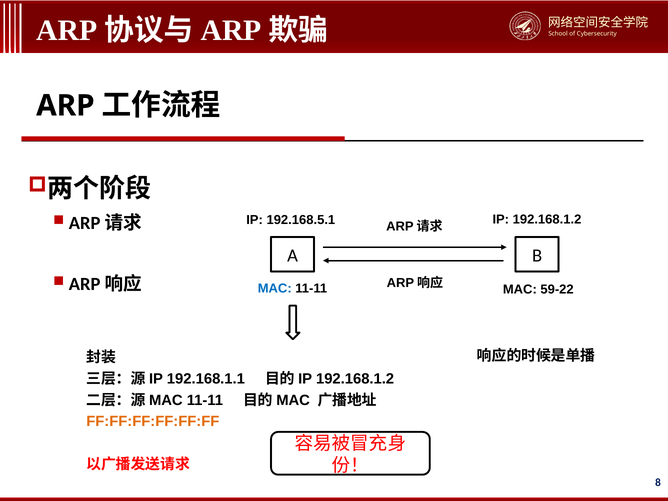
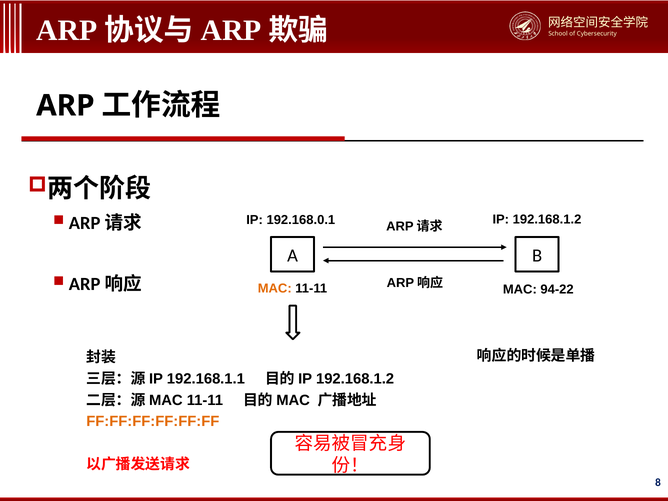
192.168.5.1: 192.168.5.1 -> 192.168.0.1
MAC at (275, 289) colour: blue -> orange
59-22: 59-22 -> 94-22
